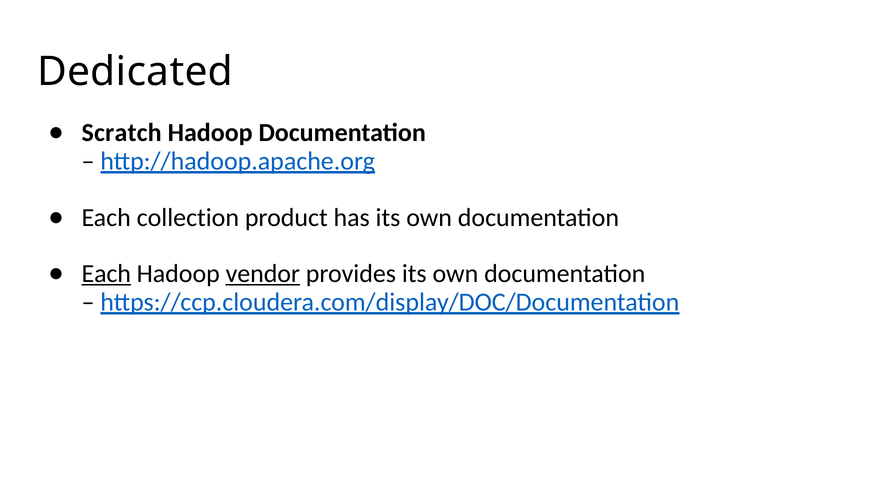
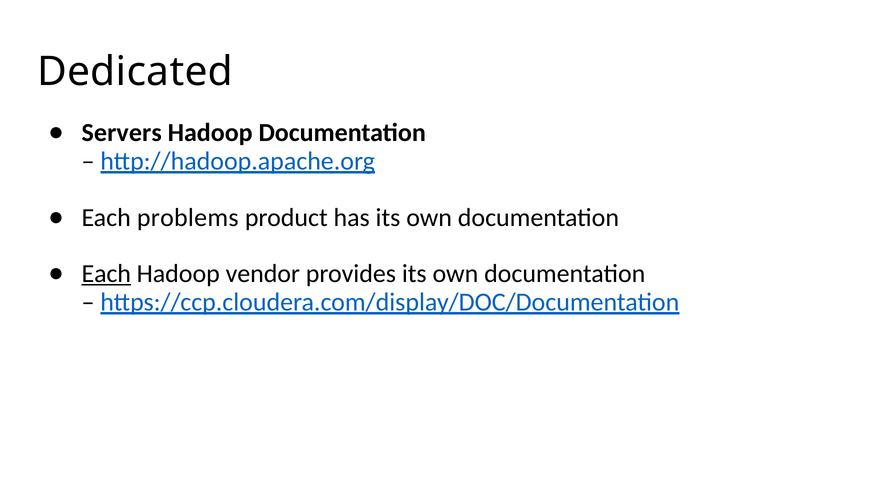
Scratch: Scratch -> Servers
collection: collection -> problems
vendor underline: present -> none
